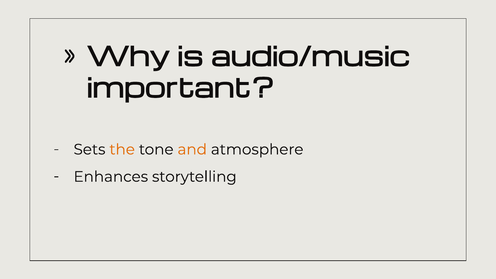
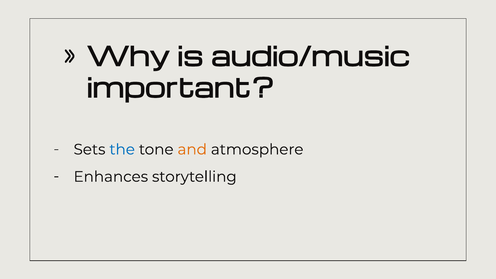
the colour: orange -> blue
